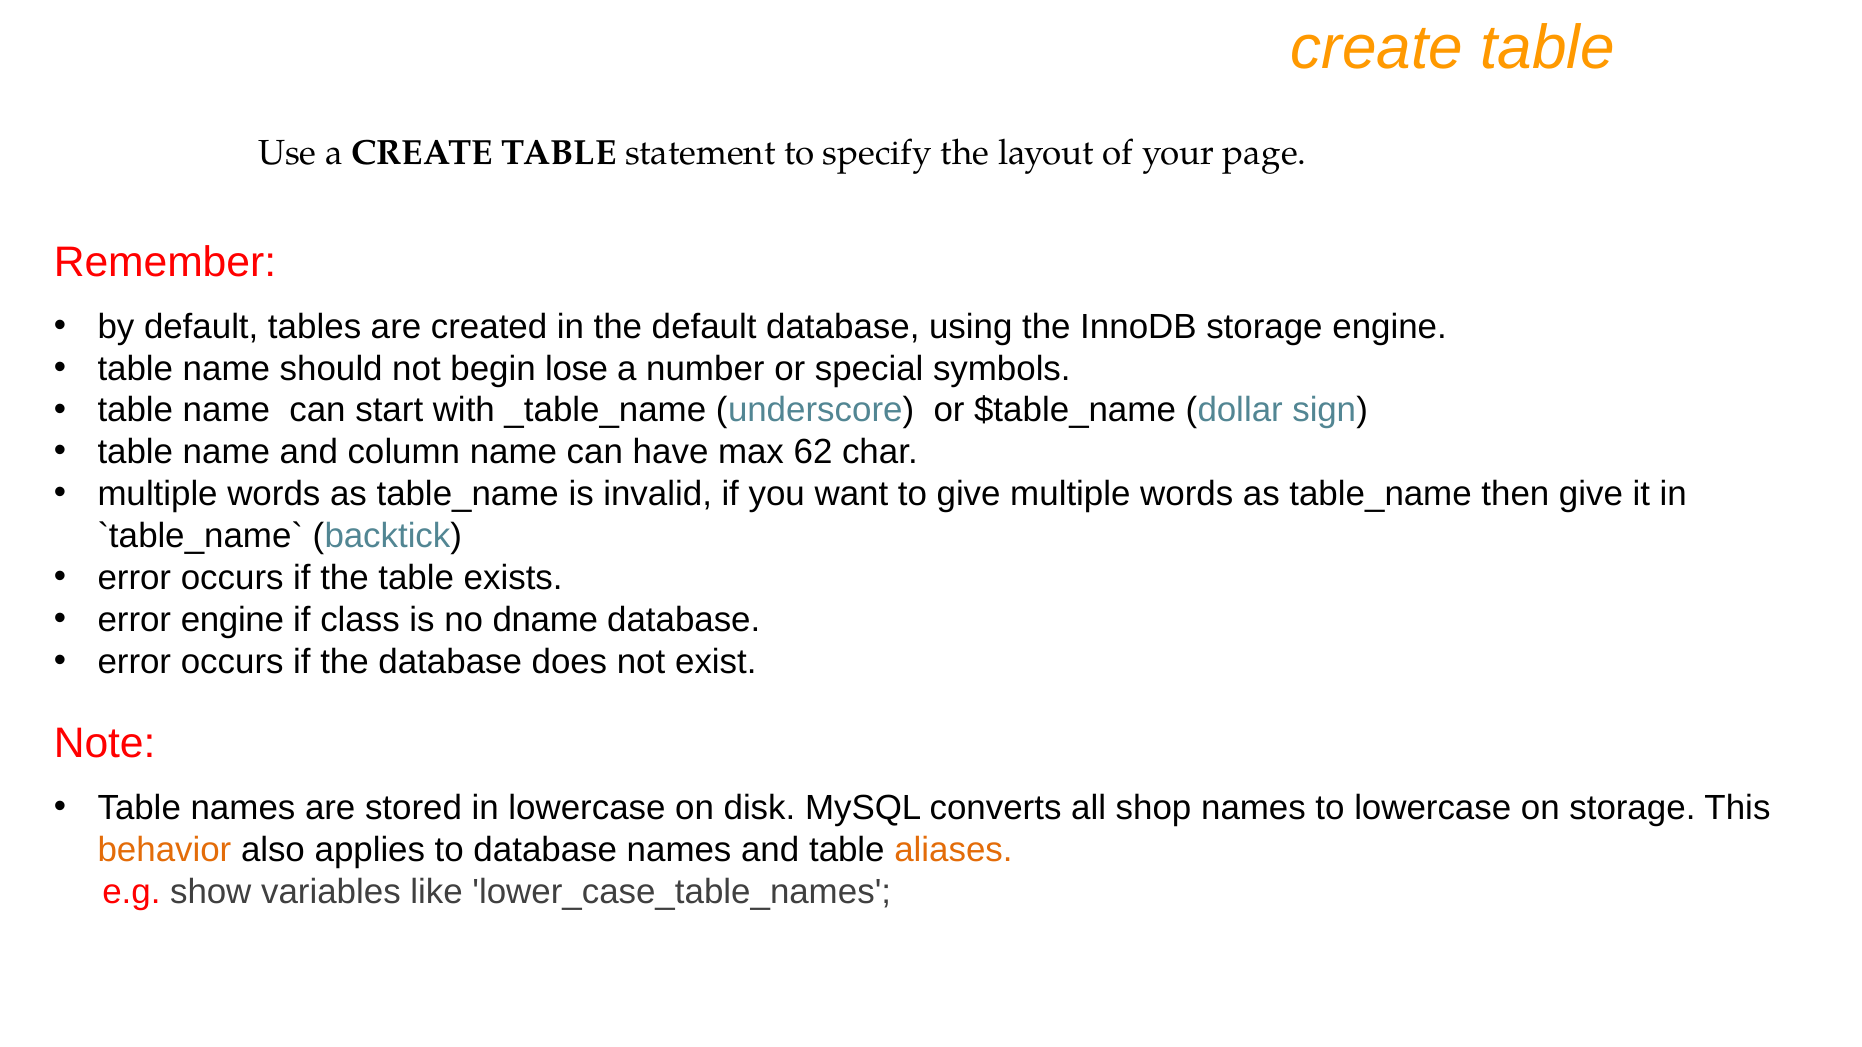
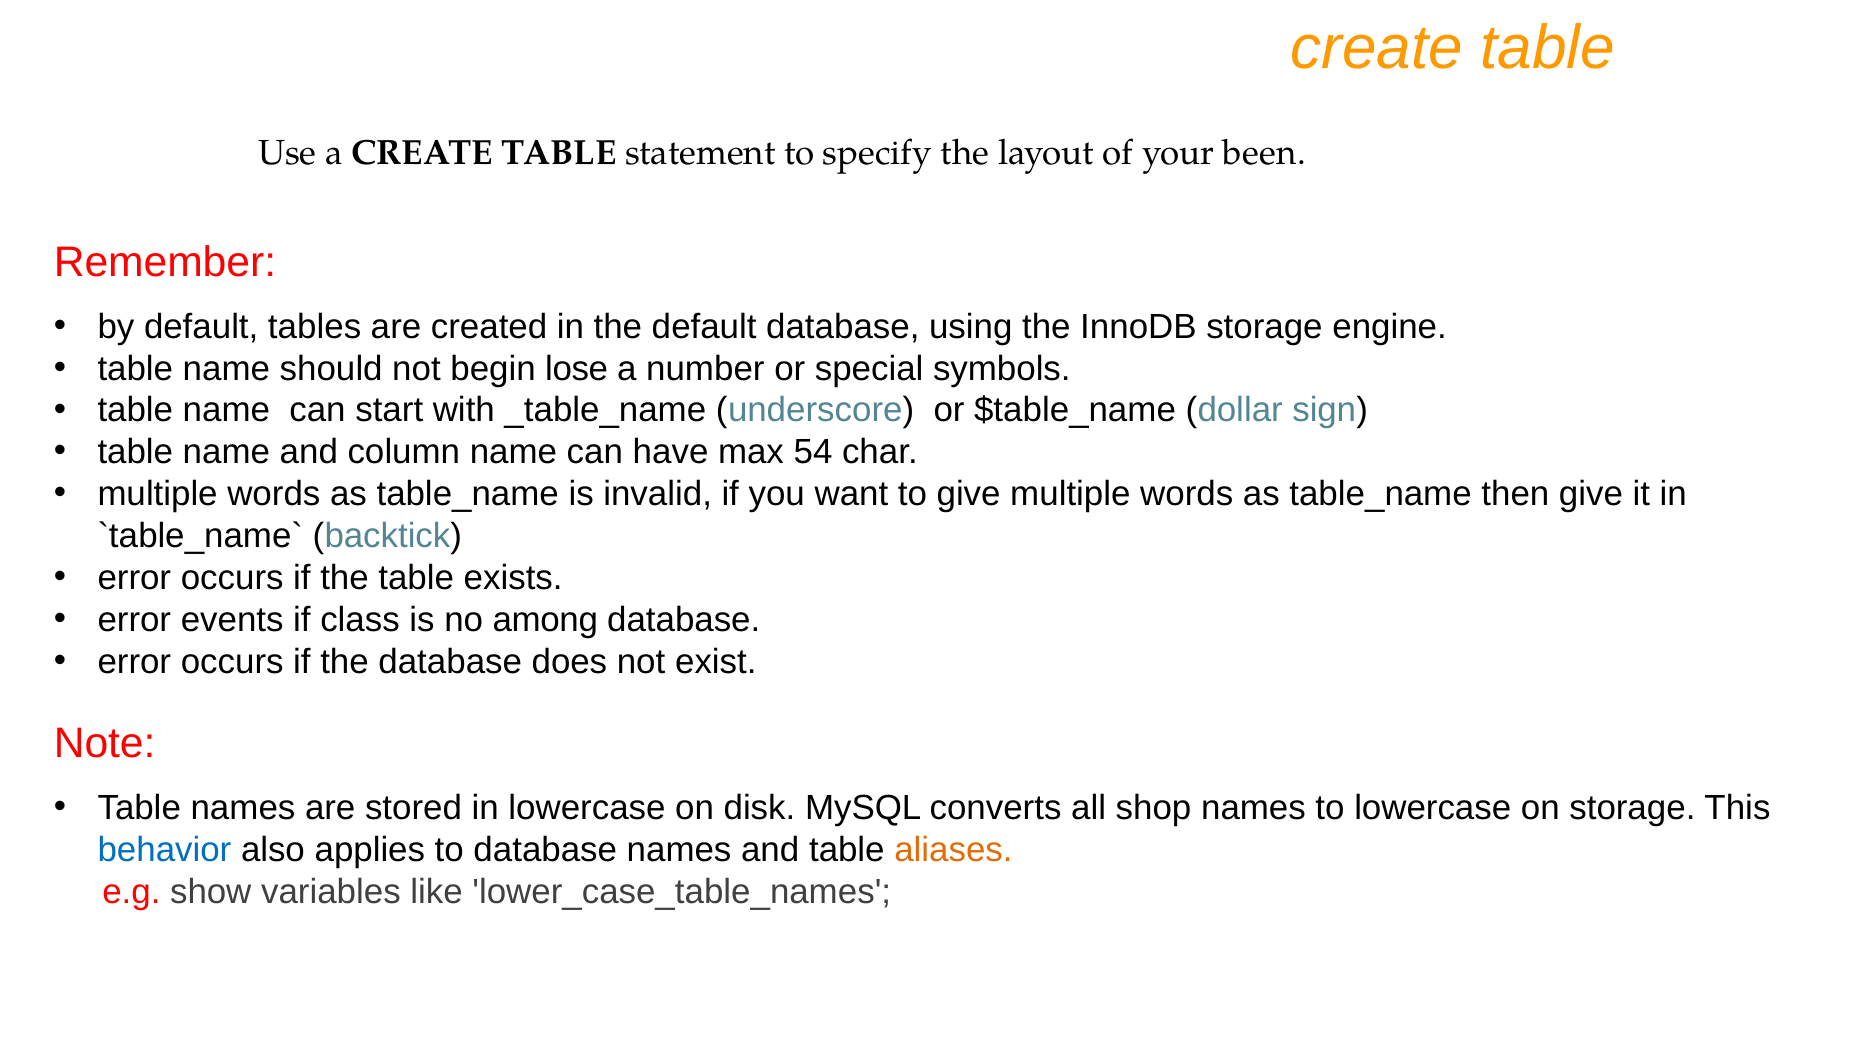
page: page -> been
62: 62 -> 54
error engine: engine -> events
dname: dname -> among
behavior colour: orange -> blue
